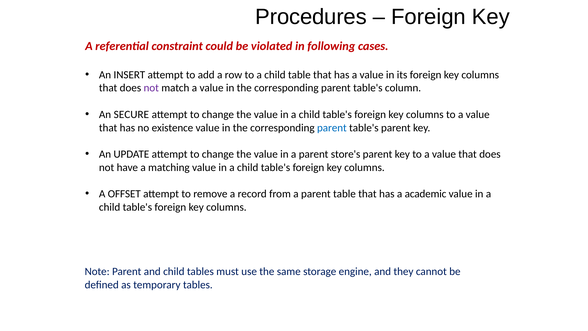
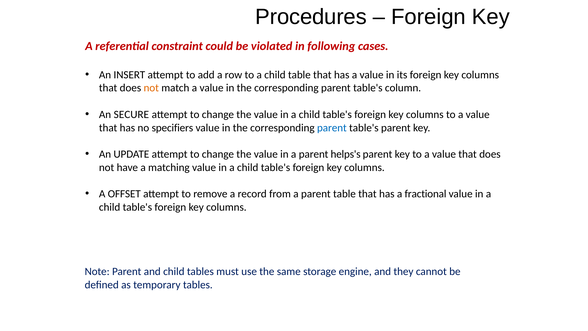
not at (151, 88) colour: purple -> orange
existence: existence -> specifiers
store's: store's -> helps's
academic: academic -> fractional
